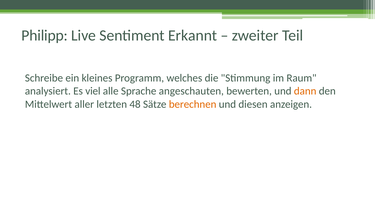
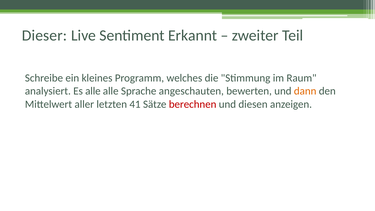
Philipp: Philipp -> Dieser
Es viel: viel -> alle
48: 48 -> 41
berechnen colour: orange -> red
